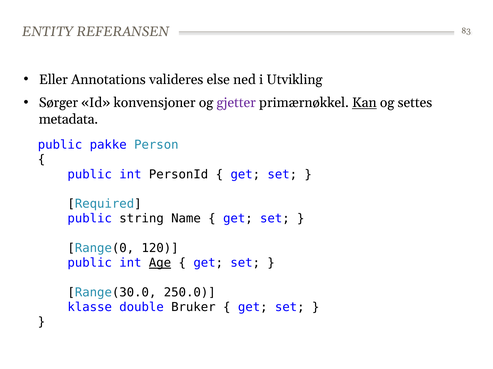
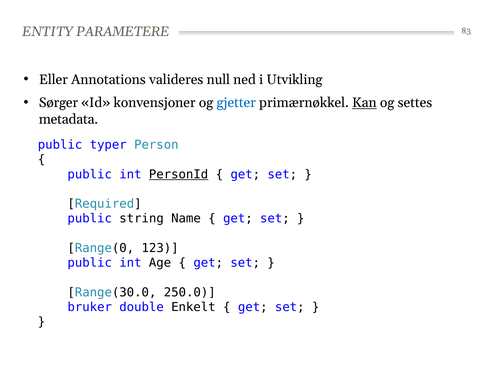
REFERANSEN: REFERANSEN -> PARAMETERE
else: else -> null
gjetter colour: purple -> blue
pakke: pakke -> typer
PersonId underline: none -> present
120: 120 -> 123
Age underline: present -> none
klasse: klasse -> bruker
Bruker: Bruker -> Enkelt
